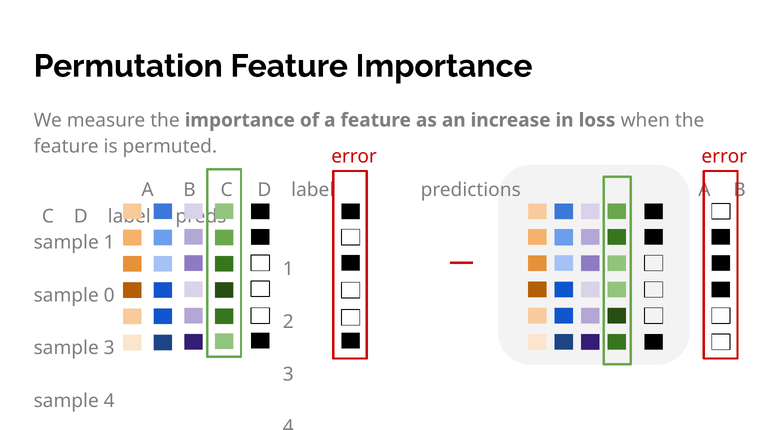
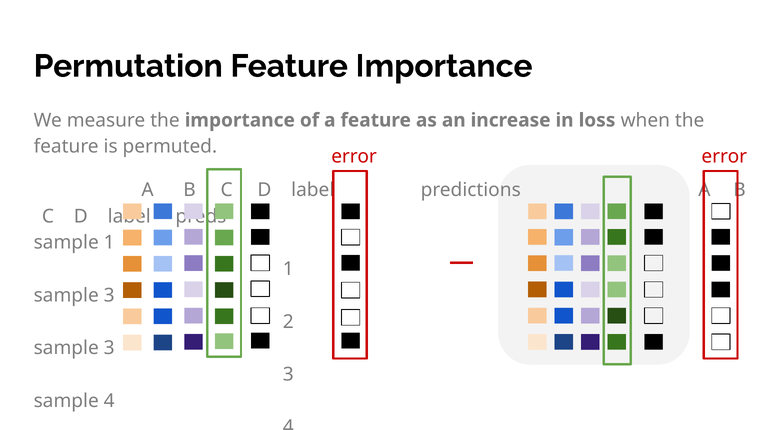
0 at (109, 295): 0 -> 3
